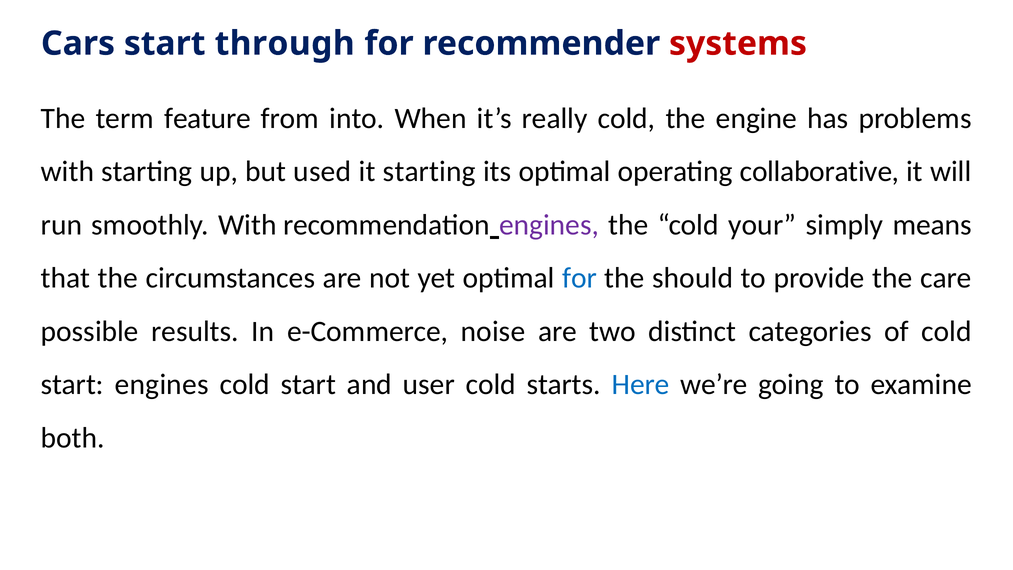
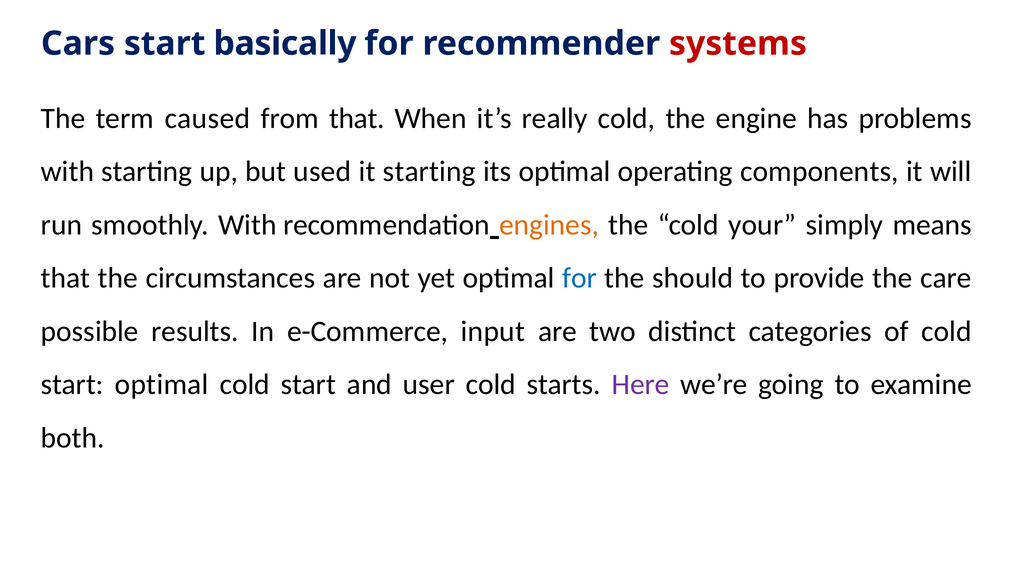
through: through -> basically
feature: feature -> caused
from into: into -> that
collaborative: collaborative -> components
engines at (549, 225) colour: purple -> orange
noise: noise -> input
start engines: engines -> optimal
Here colour: blue -> purple
